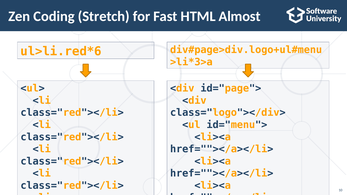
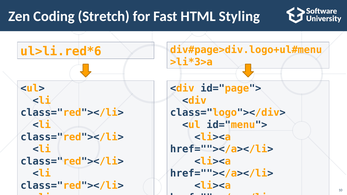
Almost: Almost -> Styling
